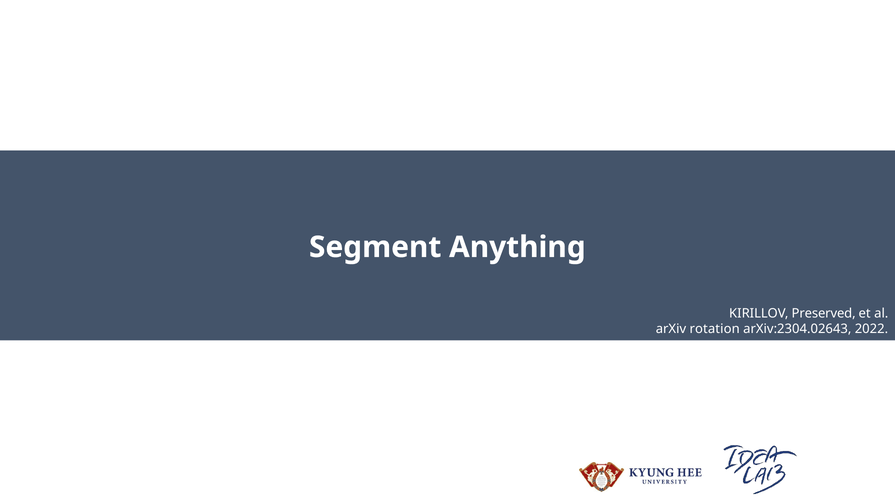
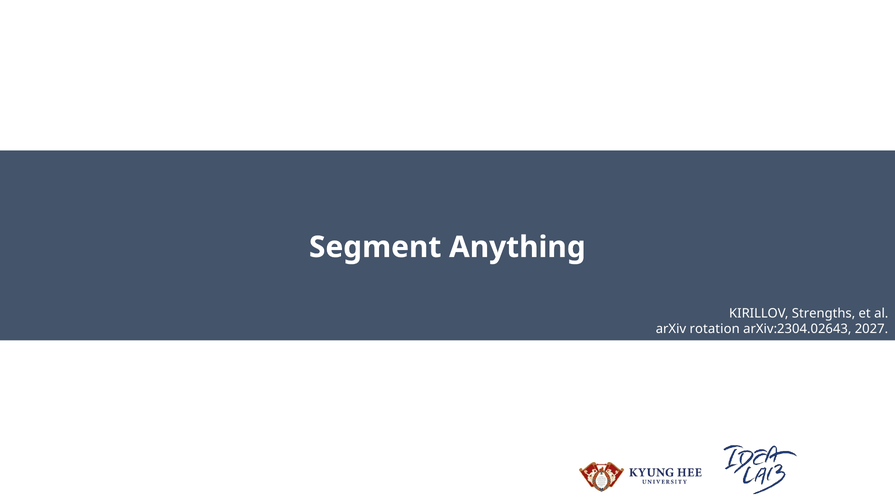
Preserved: Preserved -> Strengths
2022: 2022 -> 2027
